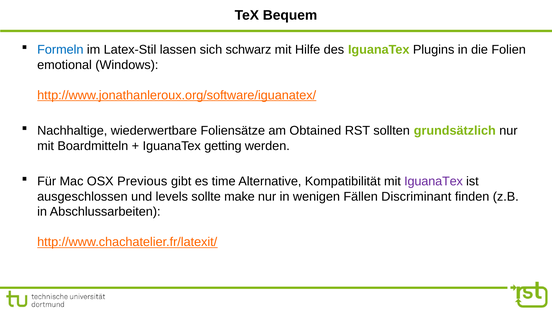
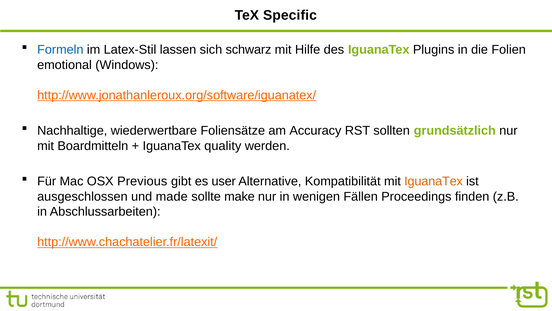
Bequem: Bequem -> Specific
Obtained: Obtained -> Accuracy
getting: getting -> quality
time: time -> user
IguanaTex at (434, 181) colour: purple -> orange
levels: levels -> made
Discriminant: Discriminant -> Proceedings
